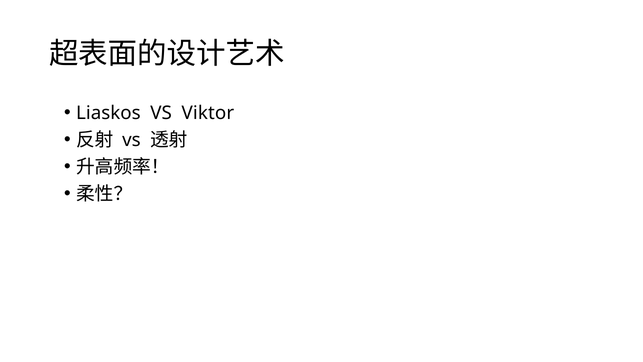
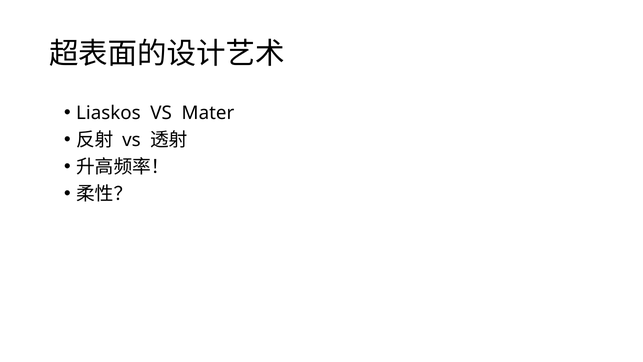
Viktor: Viktor -> Mater
